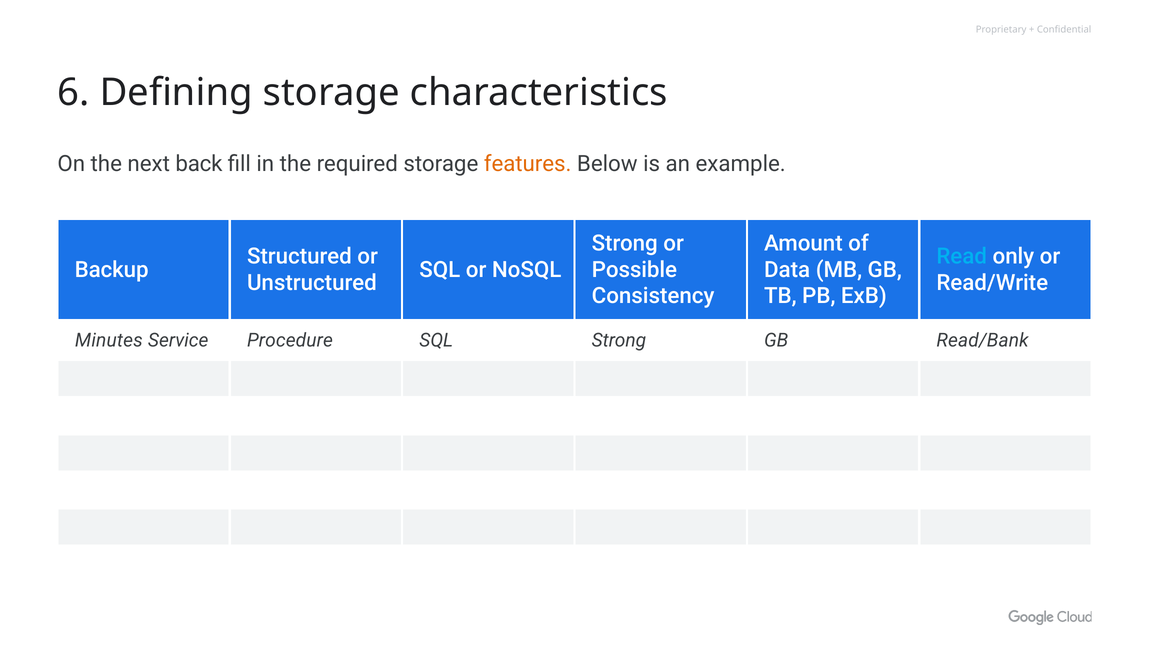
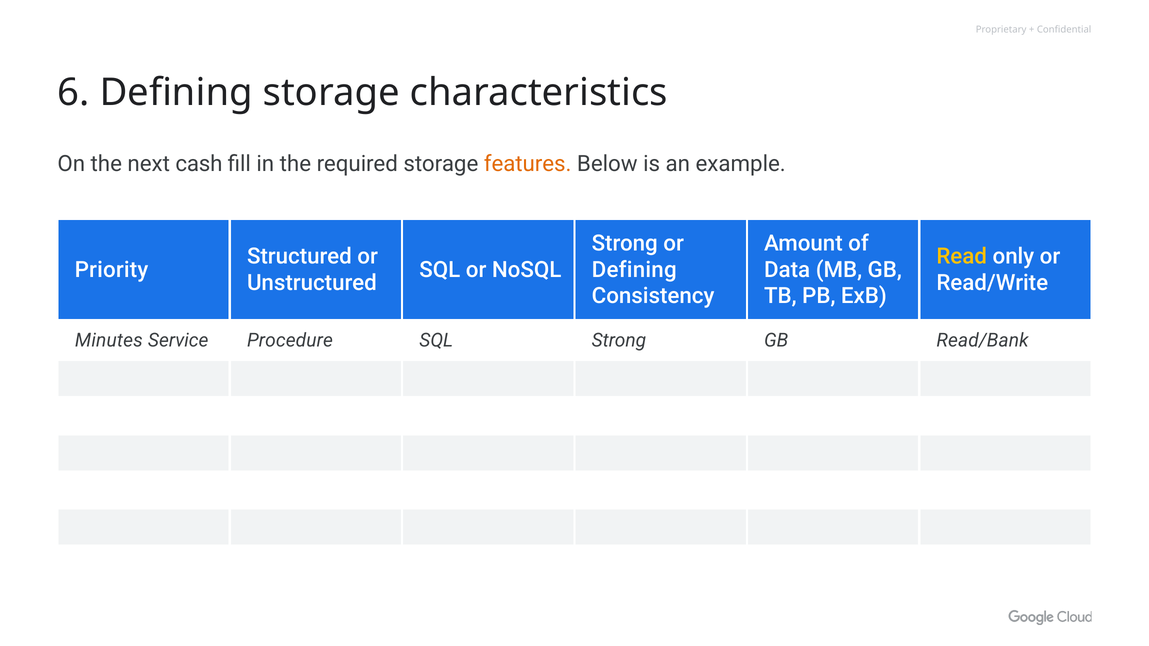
back: back -> cash
Read colour: light blue -> yellow
Backup: Backup -> Priority
Possible at (634, 270): Possible -> Defining
